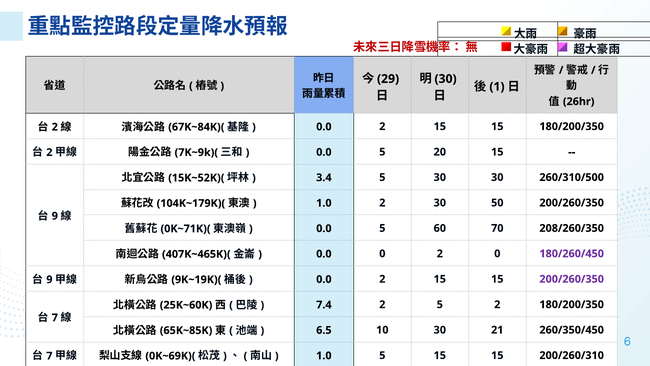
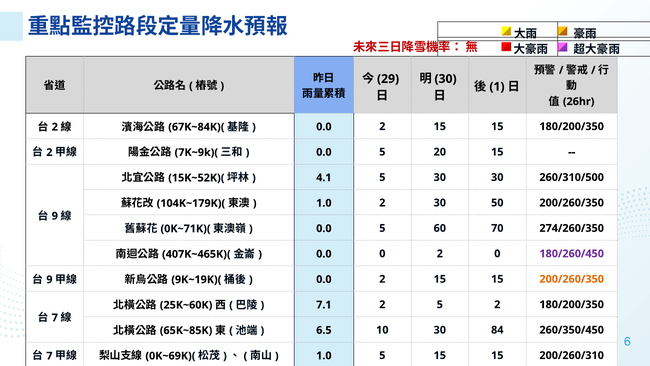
3.4: 3.4 -> 4.1
208/260/350: 208/260/350 -> 274/260/350
200/260/350 at (572, 279) colour: purple -> orange
7.4: 7.4 -> 7.1
21: 21 -> 84
